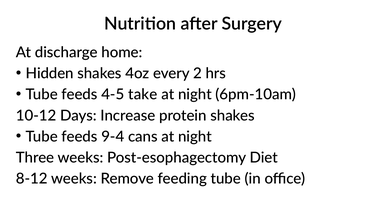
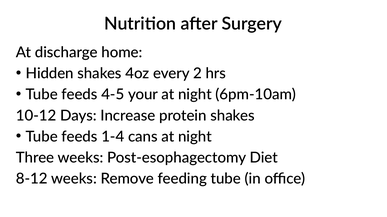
take: take -> your
9-4: 9-4 -> 1-4
